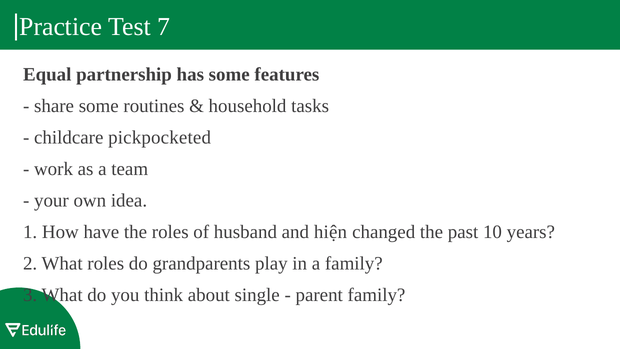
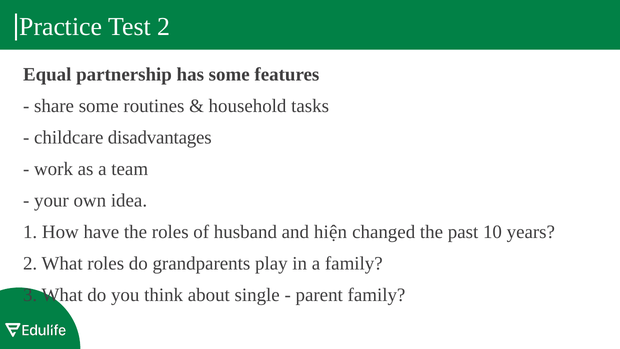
Test 7: 7 -> 2
pickpocketed: pickpocketed -> disadvantages
